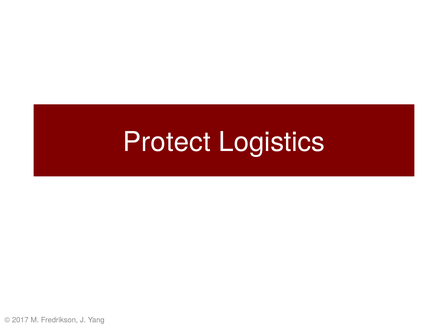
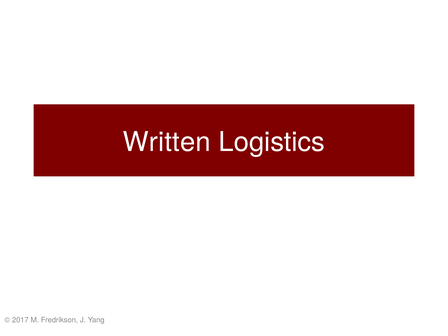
Protect: Protect -> Written
